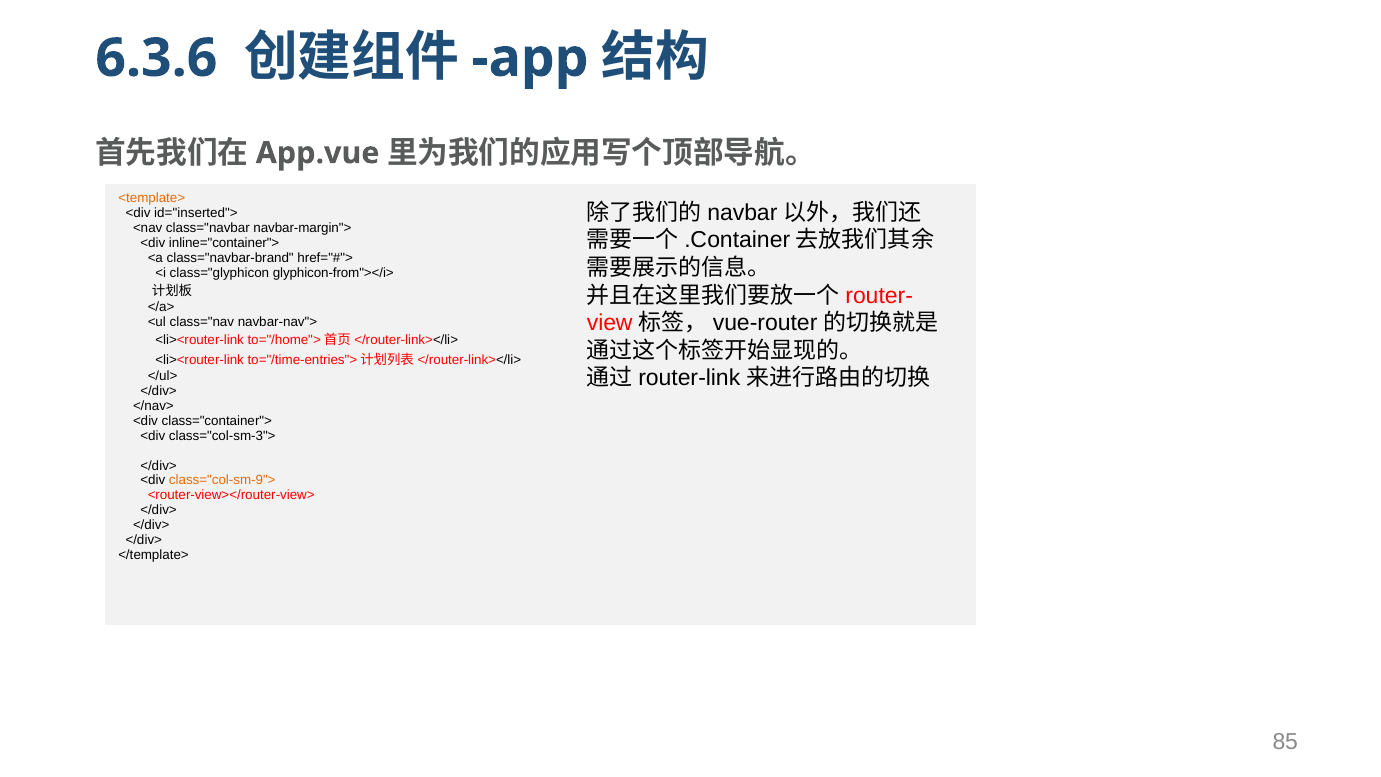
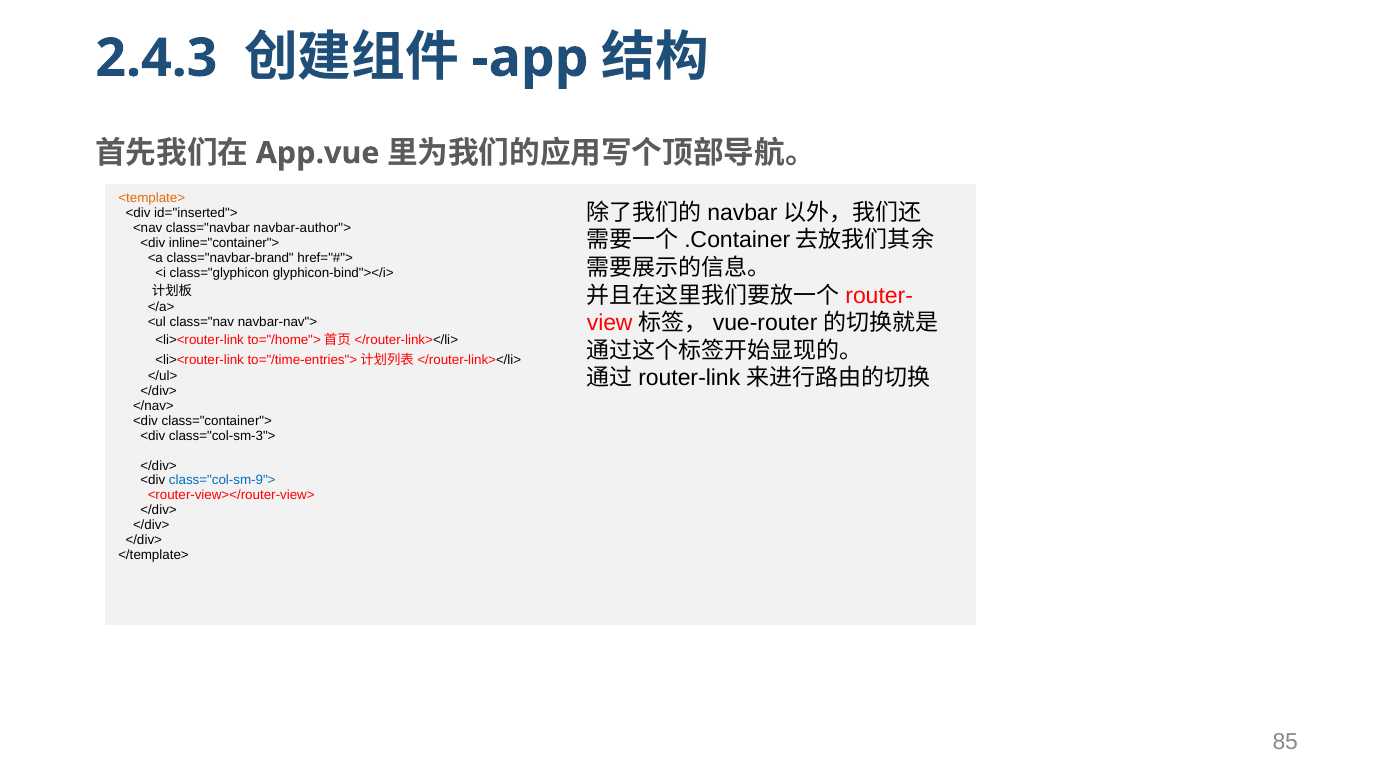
6.3.6: 6.3.6 -> 2.4.3
navbar-margin">: navbar-margin"> -> navbar-author">
glyphicon-from"></i>: glyphicon-from"></i> -> glyphicon-bind"></i>
class="col-sm-9"> colour: orange -> blue
